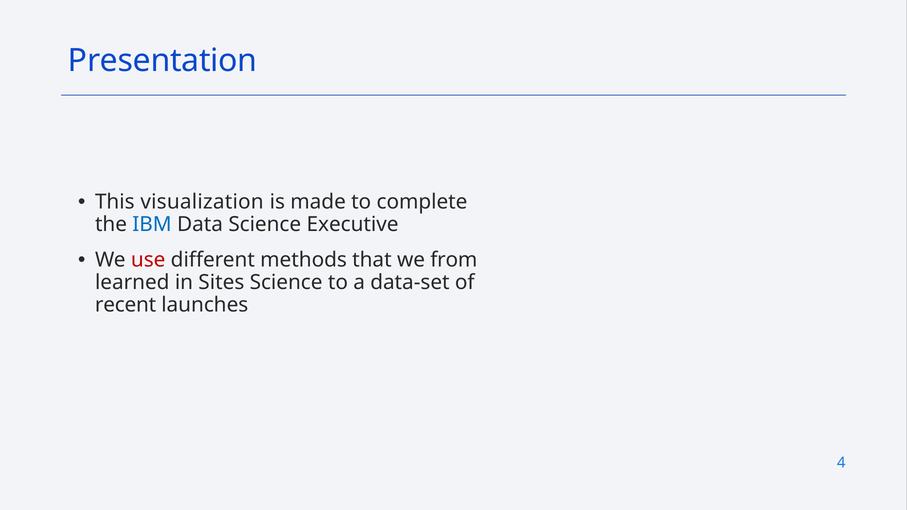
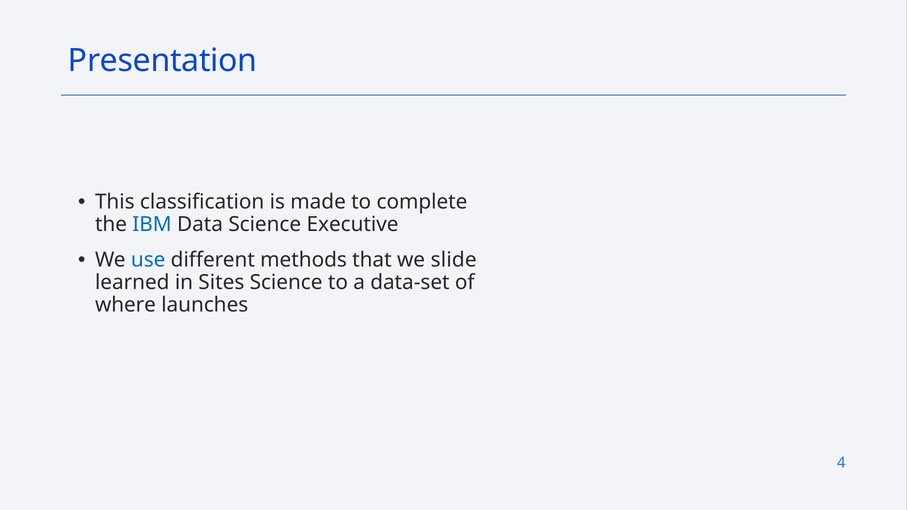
visualization: visualization -> classification
use colour: red -> blue
from: from -> slide
recent: recent -> where
